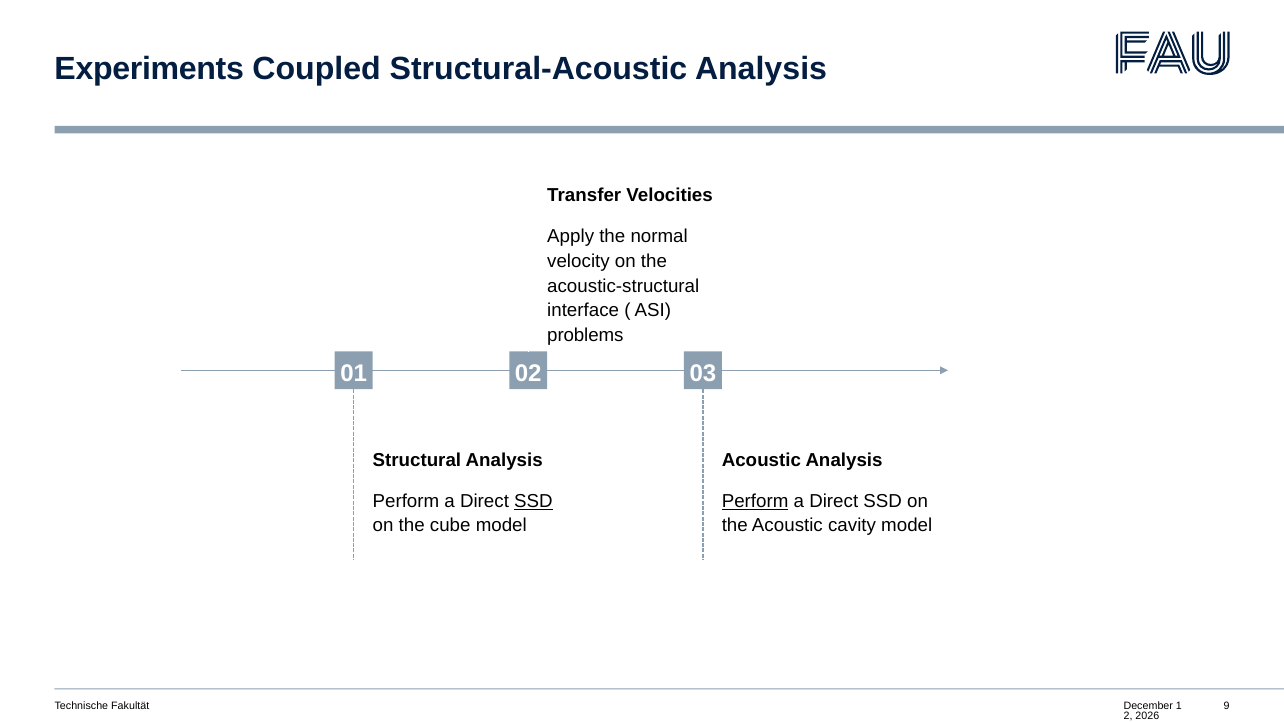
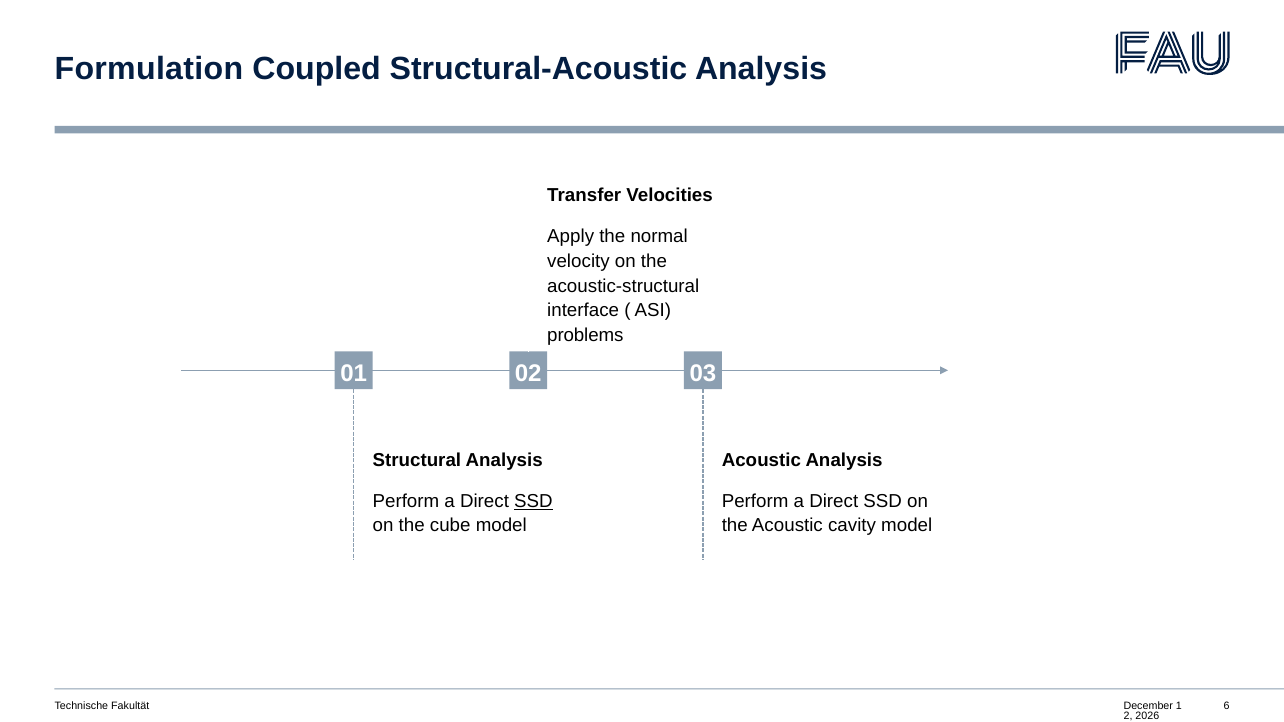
Experiments: Experiments -> Formulation
Perform at (755, 501) underline: present -> none
9: 9 -> 6
